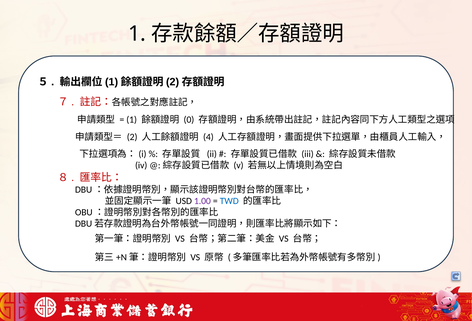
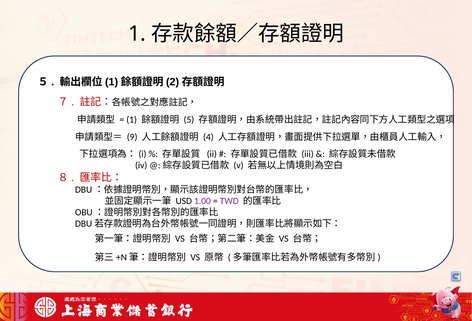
0: 0 -> 5
2: 2 -> 9
TWD colour: blue -> purple
